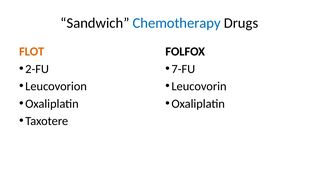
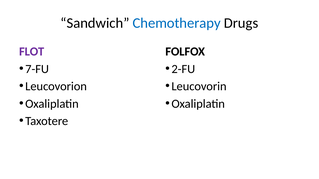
FLOT colour: orange -> purple
2-FU: 2-FU -> 7-FU
7-FU: 7-FU -> 2-FU
